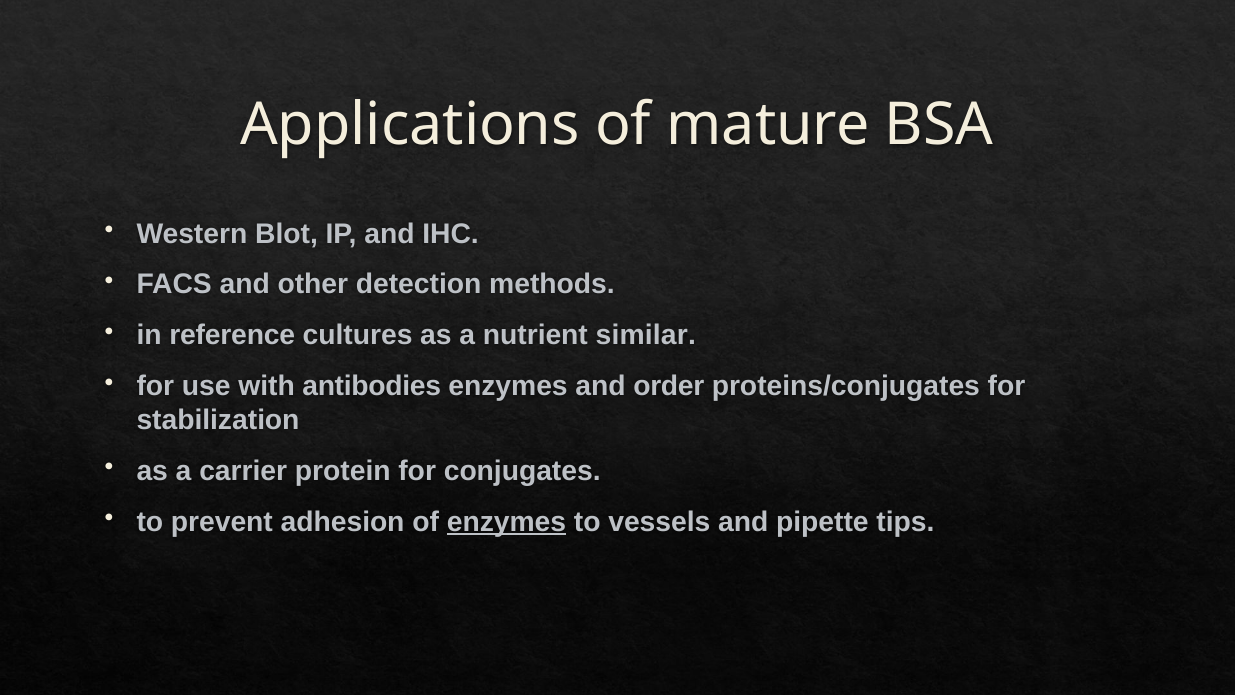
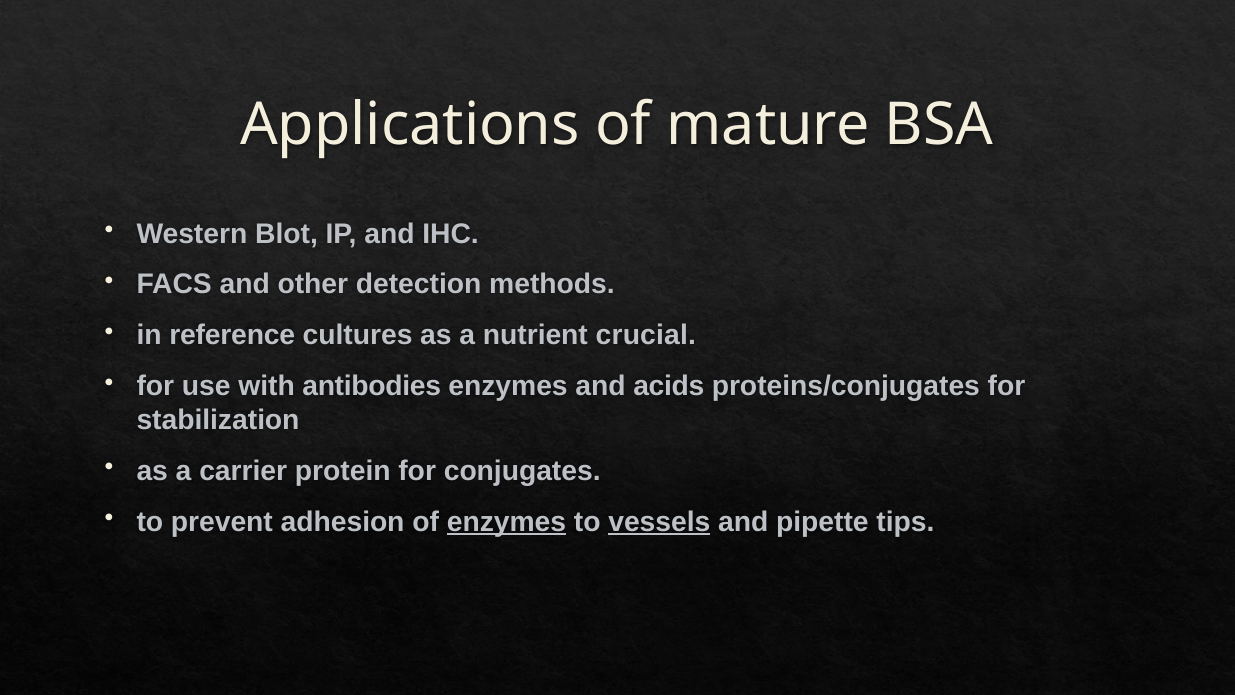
similar: similar -> crucial
order: order -> acids
vessels underline: none -> present
